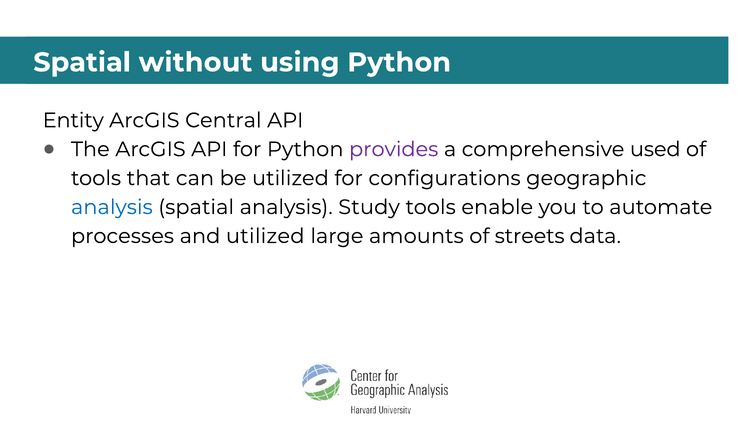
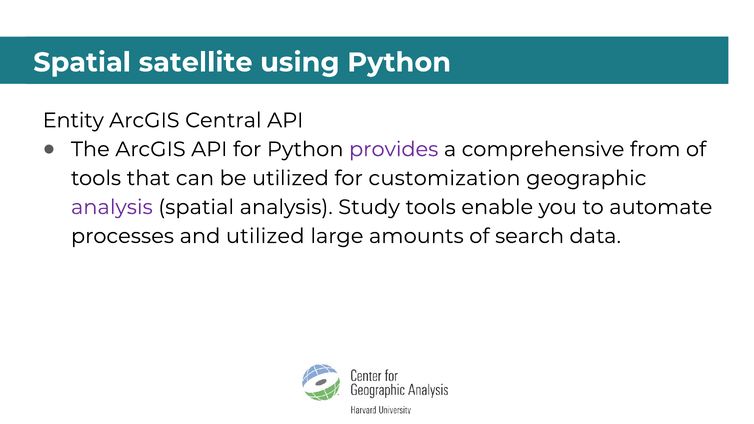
without: without -> satellite
used: used -> from
configurations: configurations -> customization
analysis at (112, 207) colour: blue -> purple
streets: streets -> search
